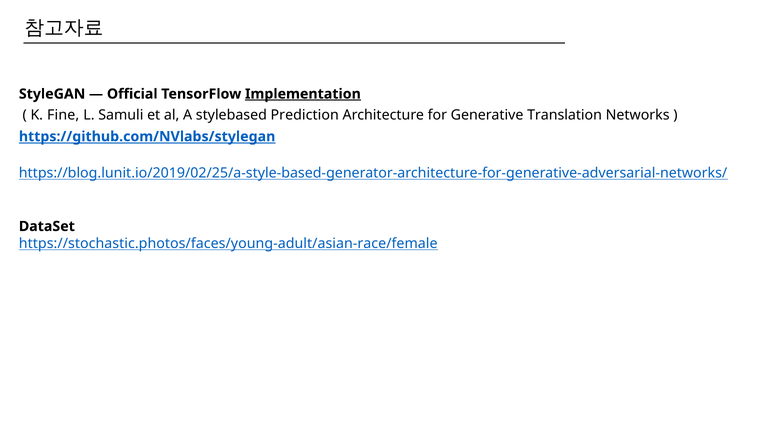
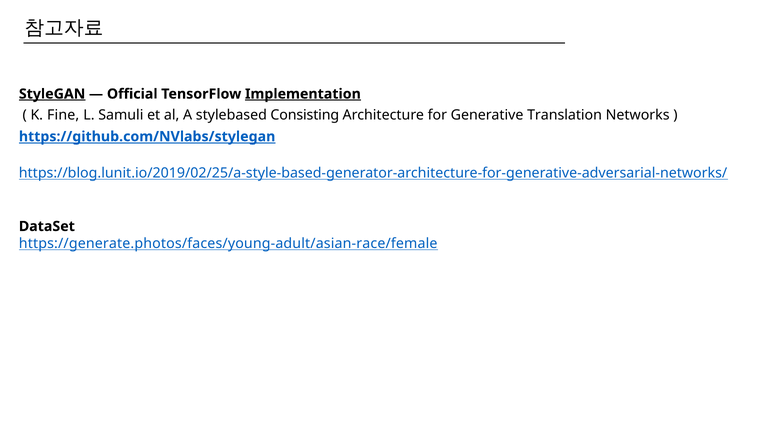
StyleGAN underline: none -> present
Prediction: Prediction -> Consisting
https://stochastic.photos/faces/young-adult/asian-race/female: https://stochastic.photos/faces/young-adult/asian-race/female -> https://generate.photos/faces/young-adult/asian-race/female
